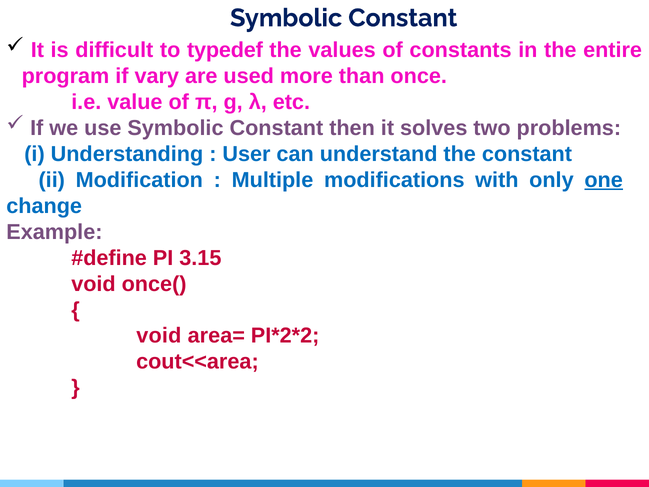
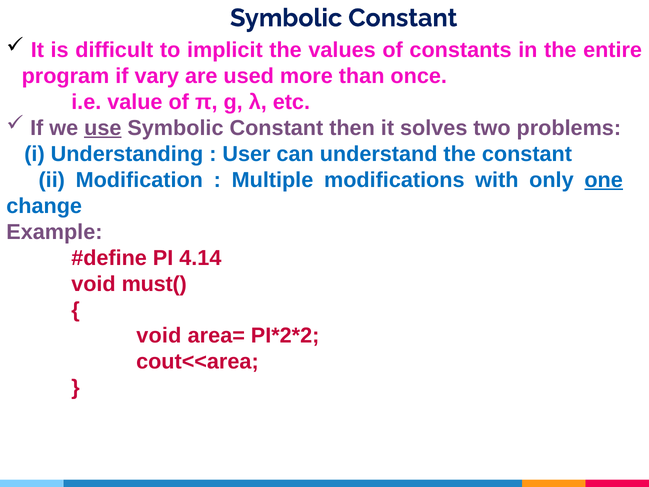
typedef: typedef -> implicit
use underline: none -> present
3.15: 3.15 -> 4.14
once(: once( -> must(
